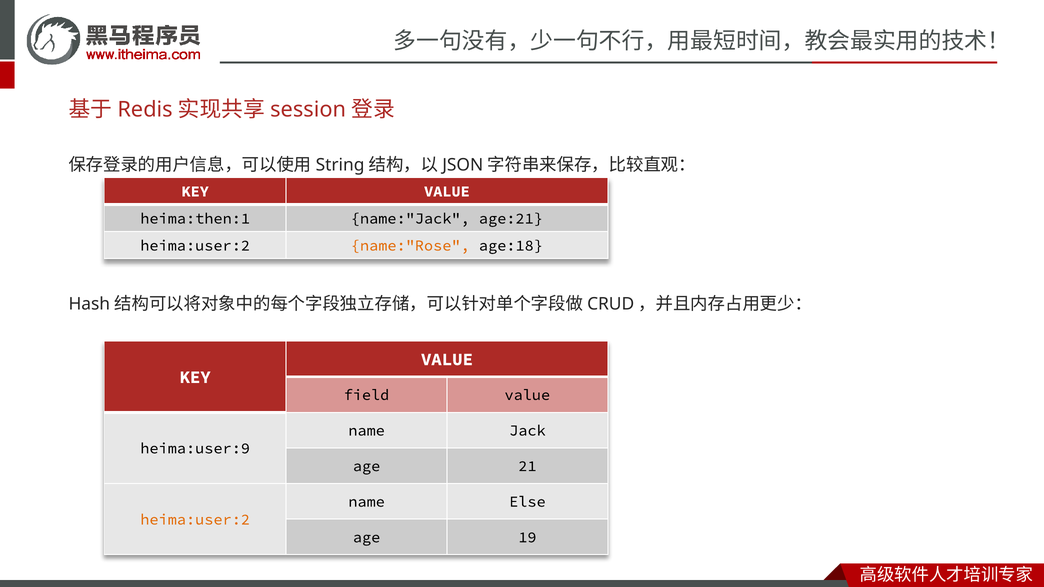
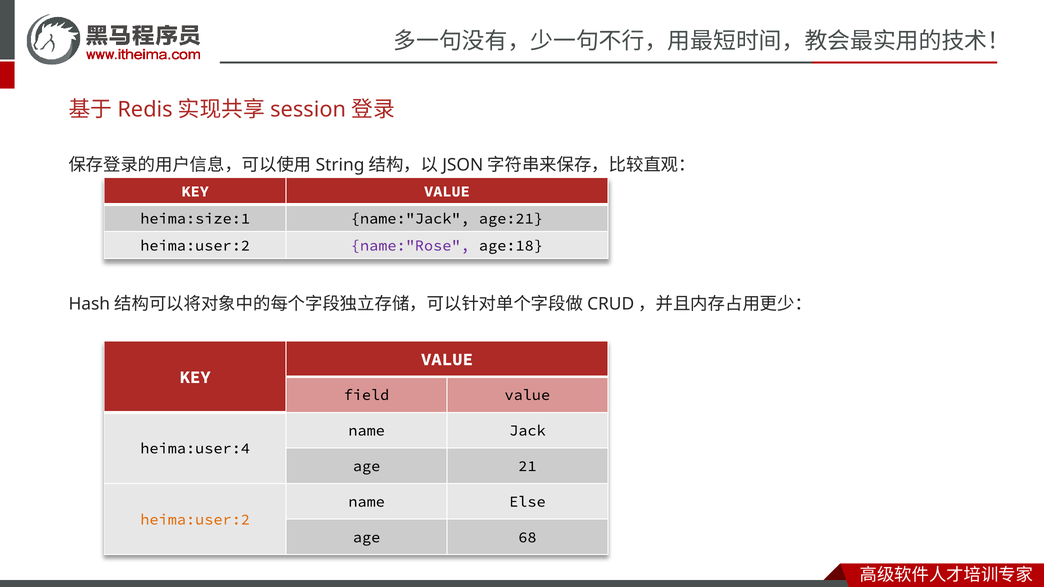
heima:then:1: heima:then:1 -> heima:size:1
name:"Rose colour: orange -> purple
heima:user:9: heima:user:9 -> heima:user:4
19: 19 -> 68
